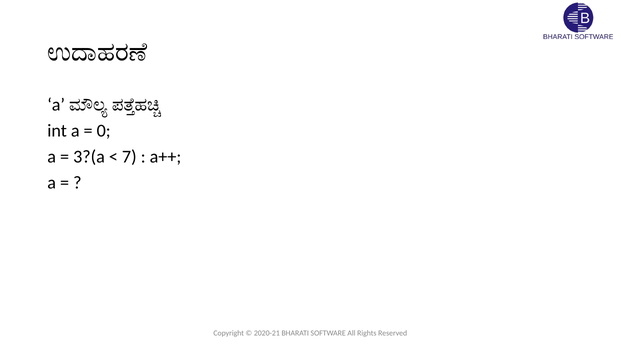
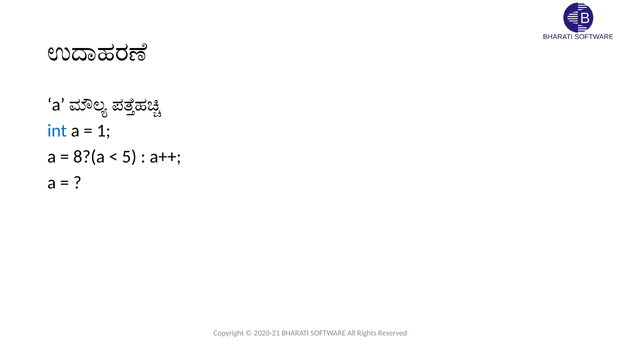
int colour: black -> blue
0: 0 -> 1
3?(a: 3?(a -> 8?(a
7: 7 -> 5
